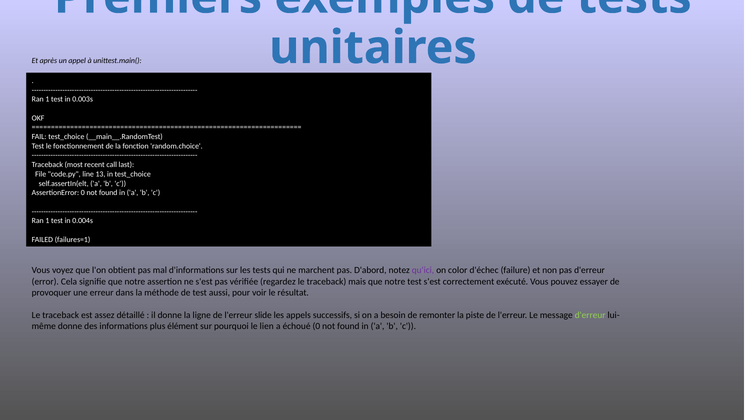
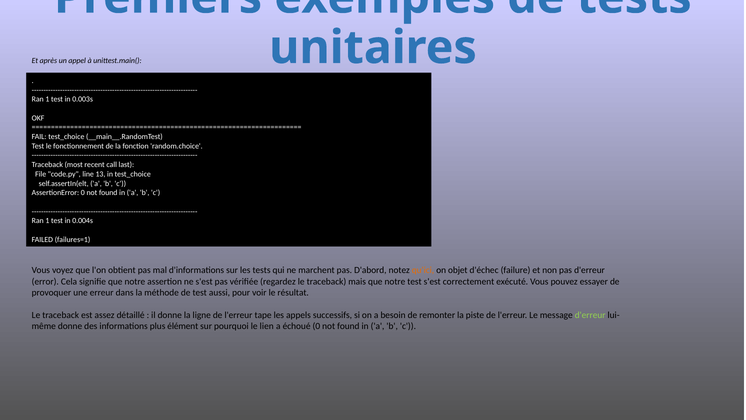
qu'ici colour: purple -> orange
color: color -> objet
slide: slide -> tape
